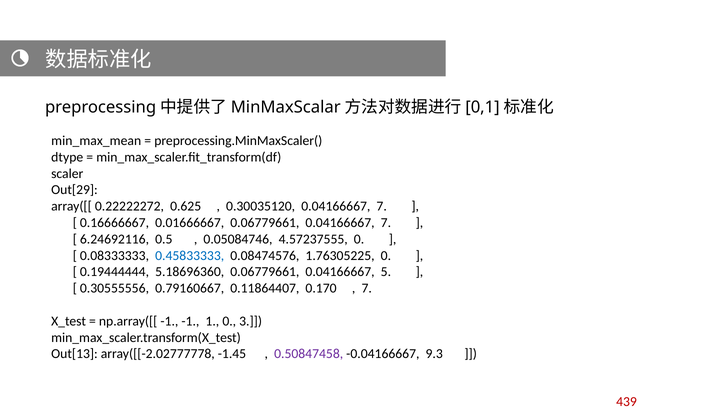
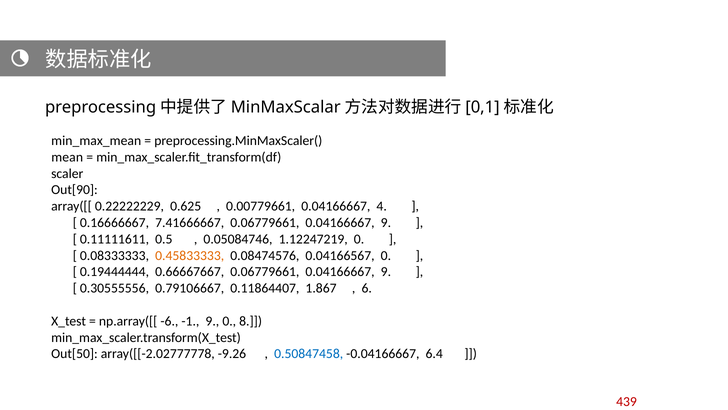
dtype: dtype -> mean
Out[29: Out[29 -> Out[90
0.22222272: 0.22222272 -> 0.22222229
0.30035120: 0.30035120 -> 0.00779661
7 at (382, 206): 7 -> 4
0.01666667: 0.01666667 -> 7.41666667
7 at (386, 222): 7 -> 9
6.24692116: 6.24692116 -> 0.11111611
4.57237555: 4.57237555 -> 1.12247219
0.45833333 colour: blue -> orange
1.76305225: 1.76305225 -> 0.04166567
5.18696360: 5.18696360 -> 0.66667667
5 at (386, 272): 5 -> 9
0.79160667: 0.79160667 -> 0.79106667
0.170: 0.170 -> 1.867
7 at (367, 288): 7 -> 6
np.array([[ -1: -1 -> -6
-1 1: 1 -> 9
3: 3 -> 8
Out[13: Out[13 -> Out[50
-1.45: -1.45 -> -9.26
0.50847458 colour: purple -> blue
9.3: 9.3 -> 6.4
